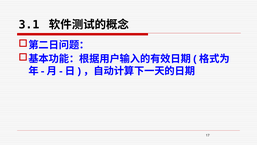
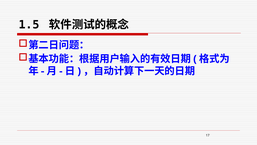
3.1: 3.1 -> 1.5
